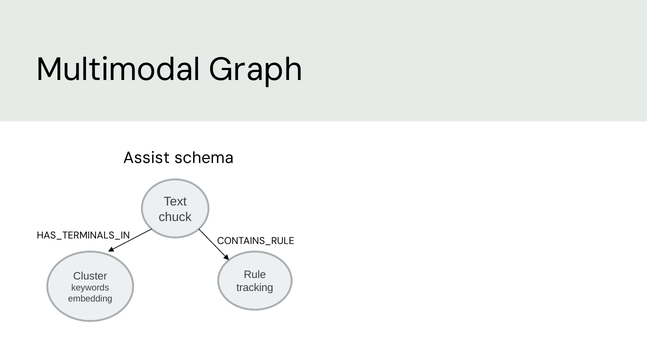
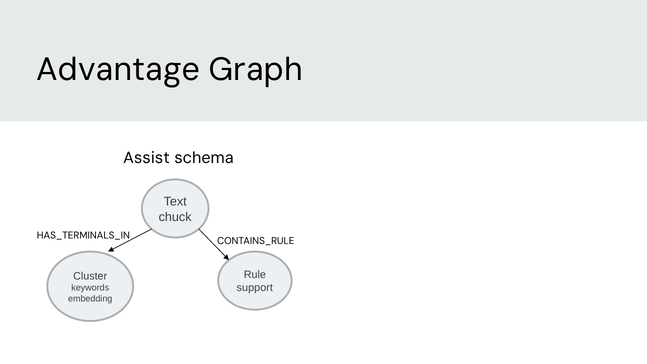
Multimodal: Multimodal -> Advantage
tracking: tracking -> support
